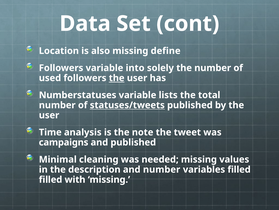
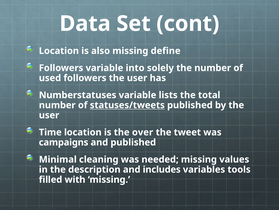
the at (117, 78) underline: present -> none
Time analysis: analysis -> location
note: note -> over
and number: number -> includes
variables filled: filled -> tools
